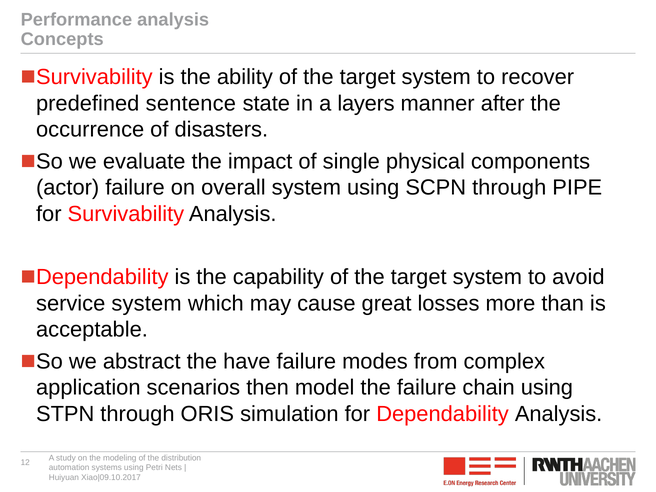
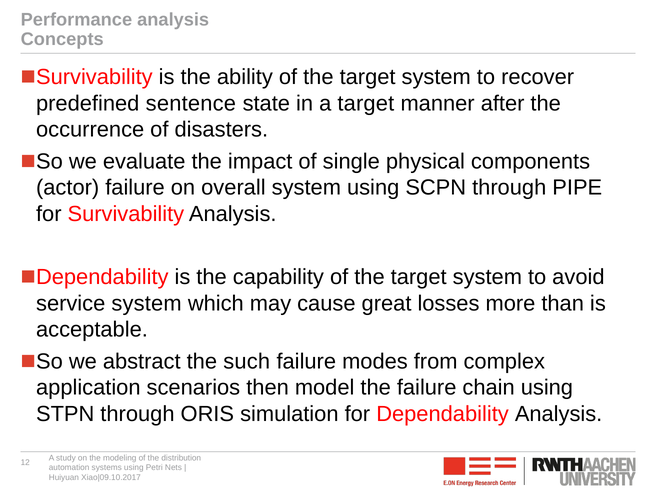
a layers: layers -> target
have: have -> such
